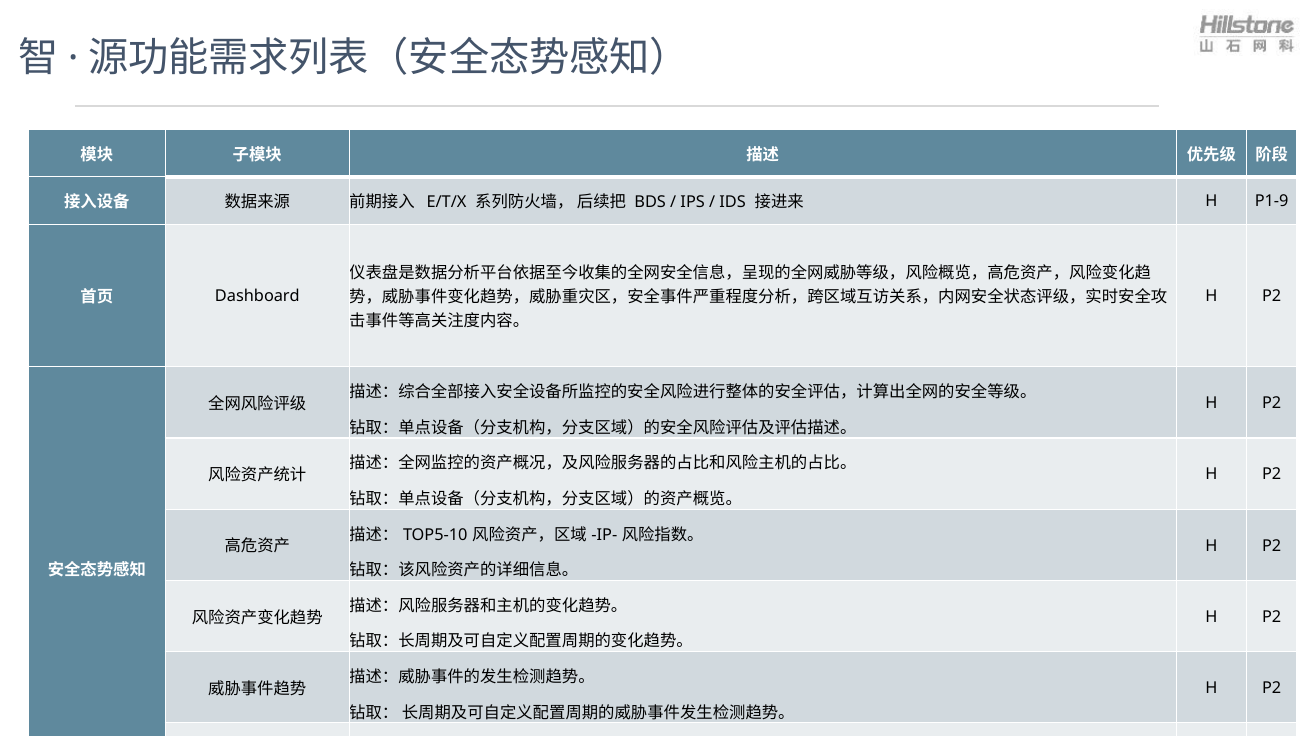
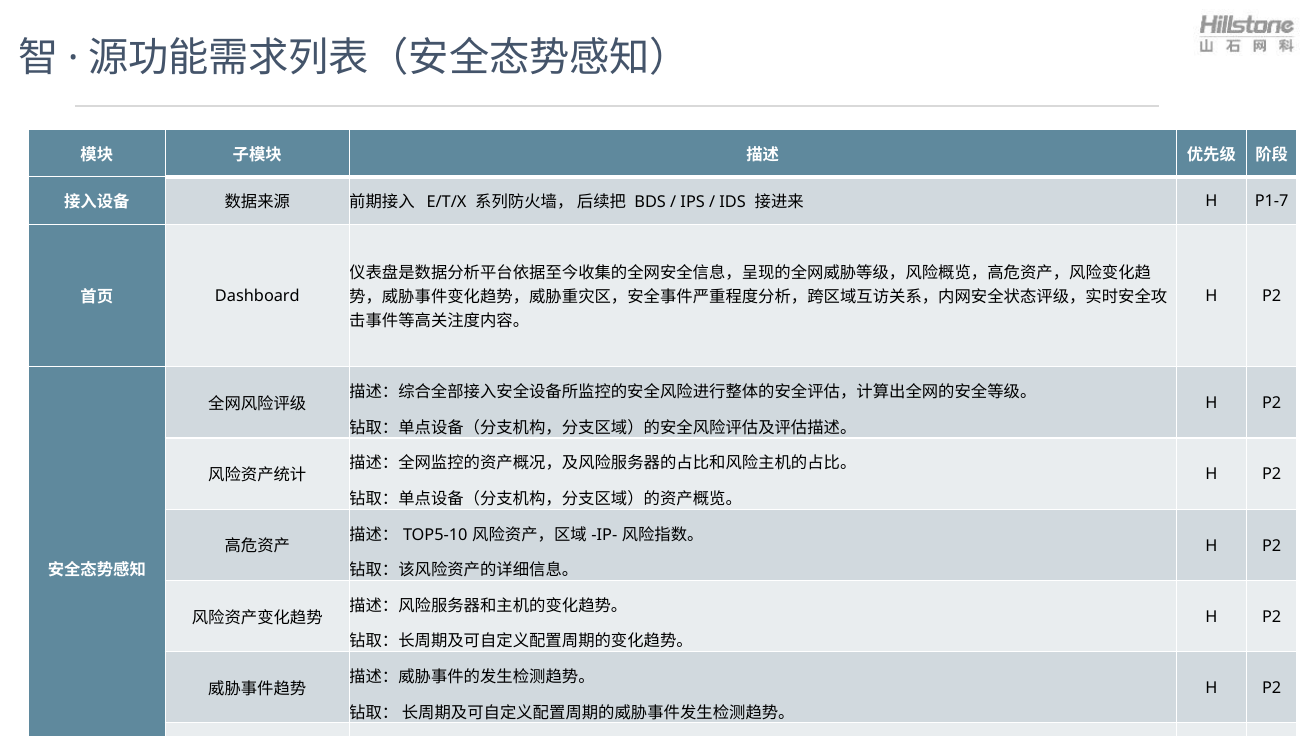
P1-9: P1-9 -> P1-7
